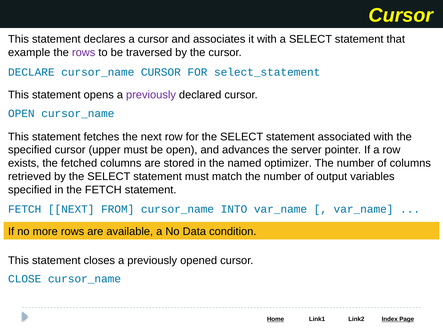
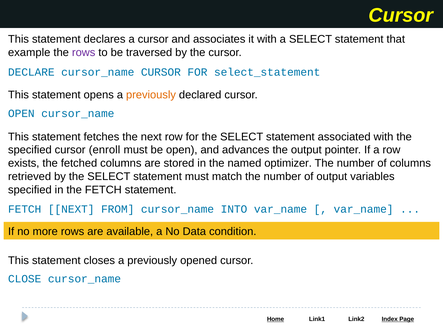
previously at (151, 95) colour: purple -> orange
upper: upper -> enroll
the server: server -> output
